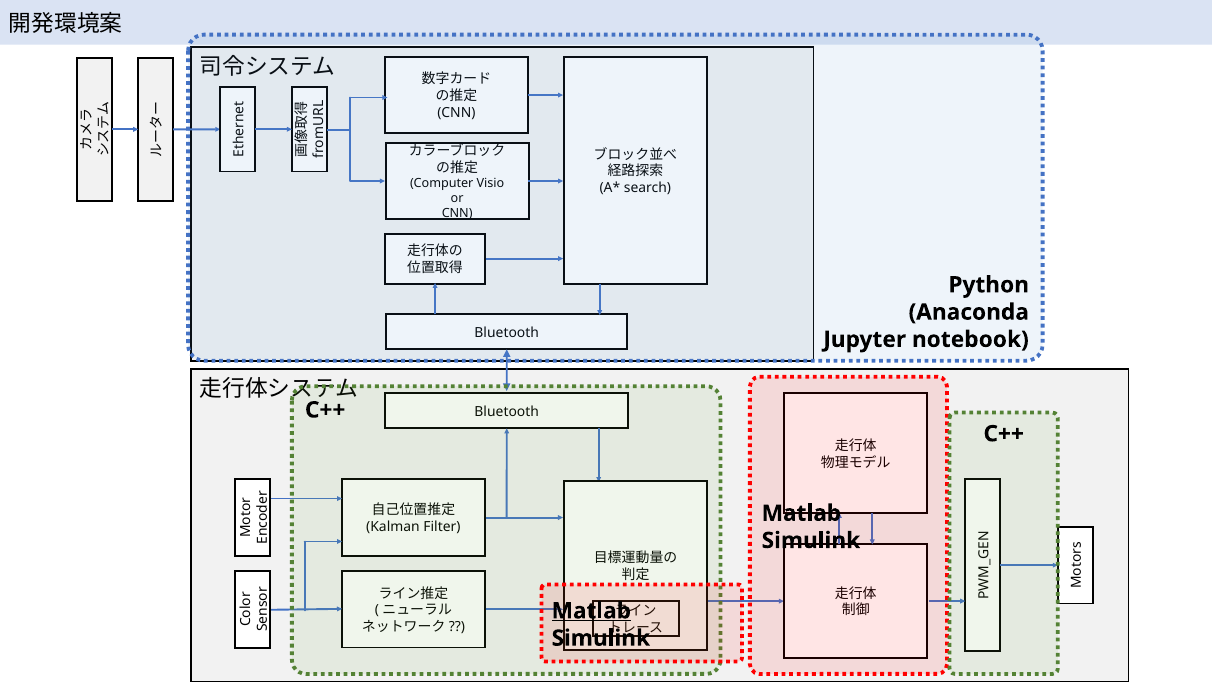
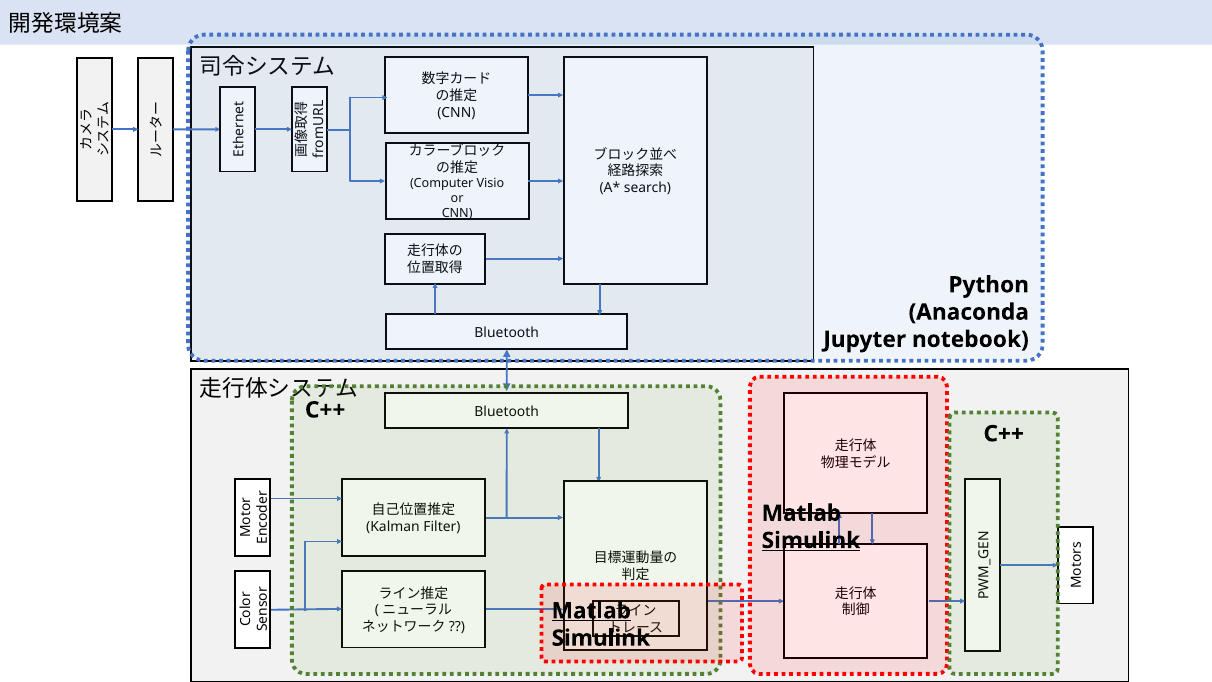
Simulink at (811, 540) underline: none -> present
